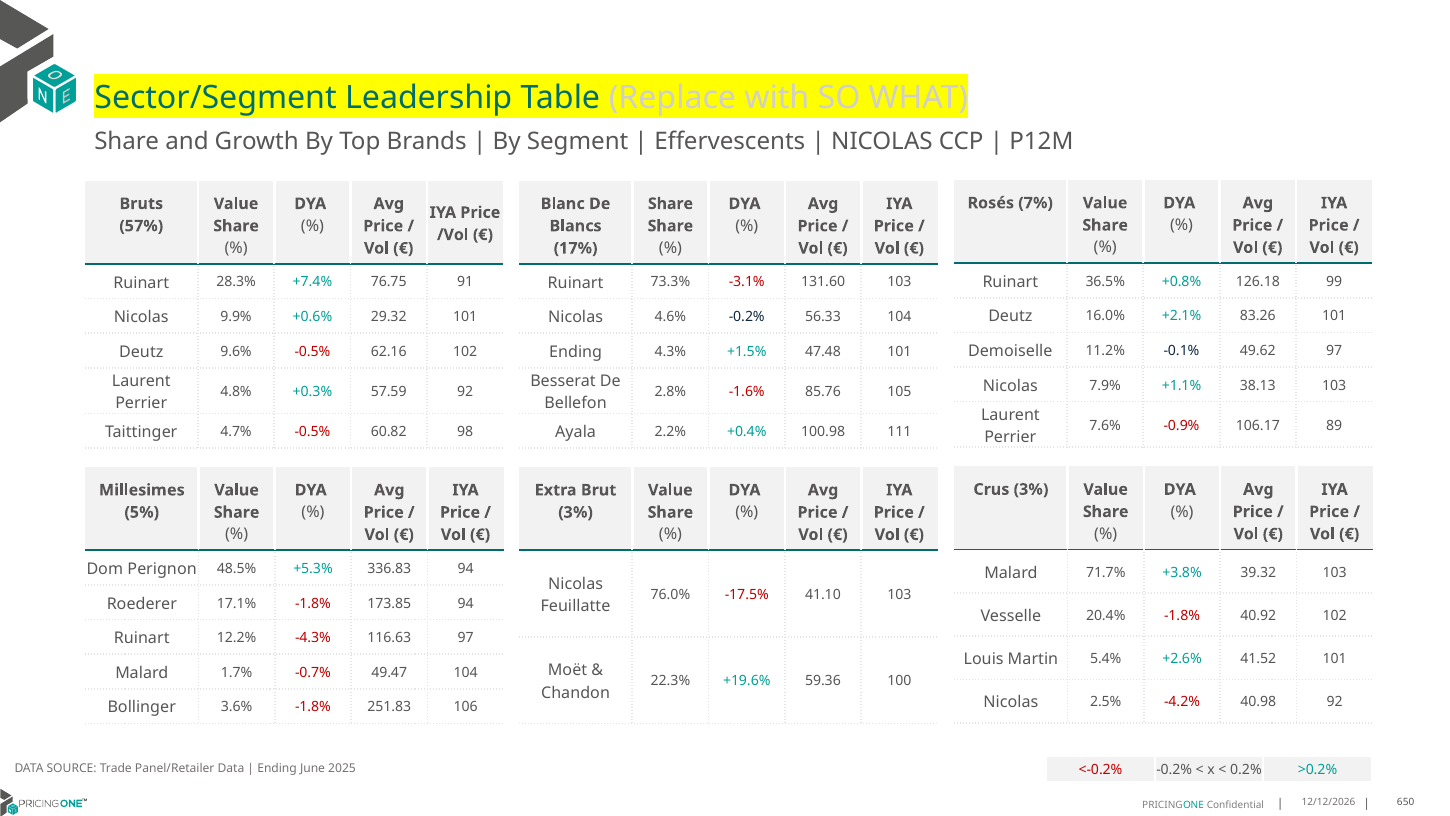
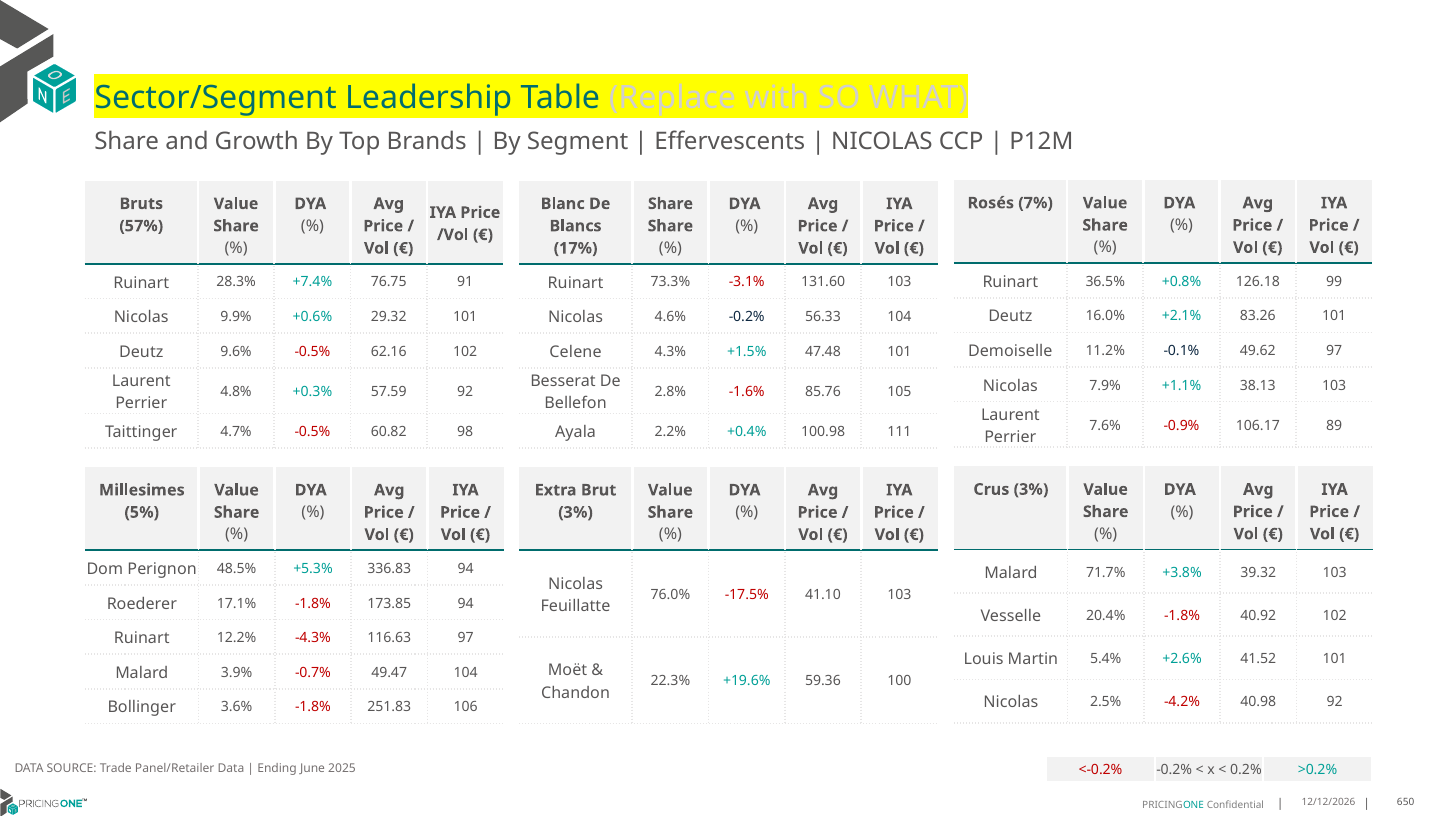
Ending at (576, 352): Ending -> Celene
1.7%: 1.7% -> 3.9%
